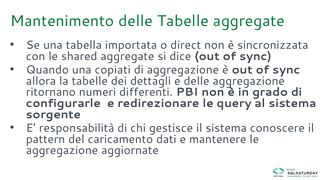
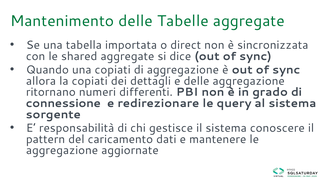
la tabelle: tabelle -> copiati
configurarle: configurarle -> connessione
